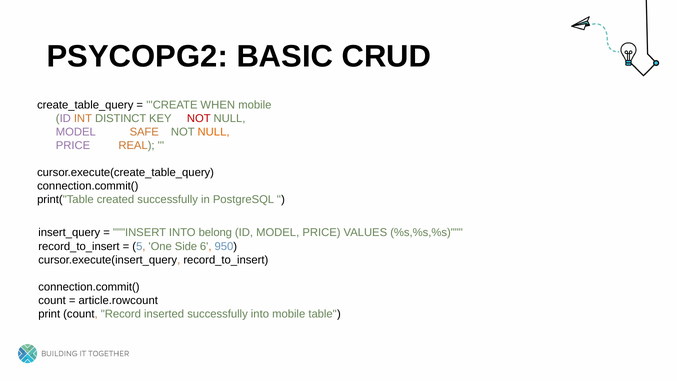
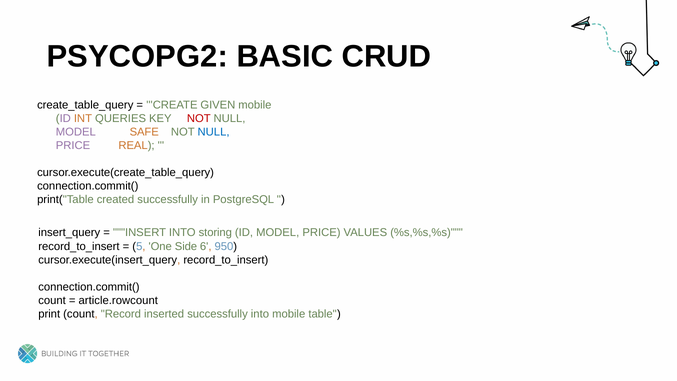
WHEN: WHEN -> GIVEN
DISTINCT: DISTINCT -> QUERIES
NULL at (214, 132) colour: orange -> blue
belong: belong -> storing
